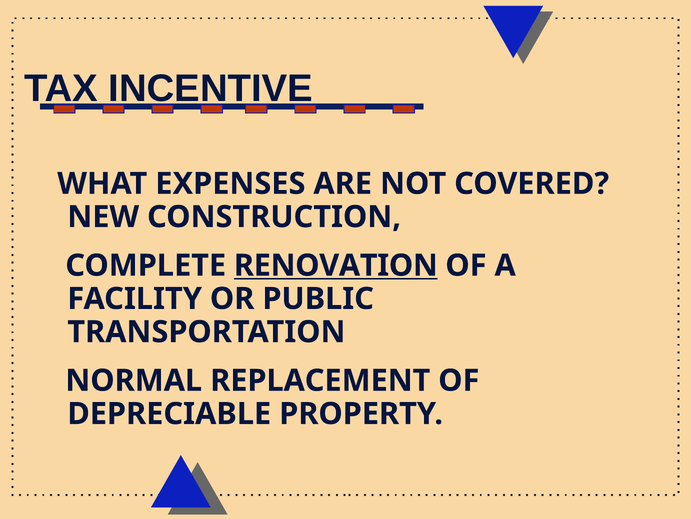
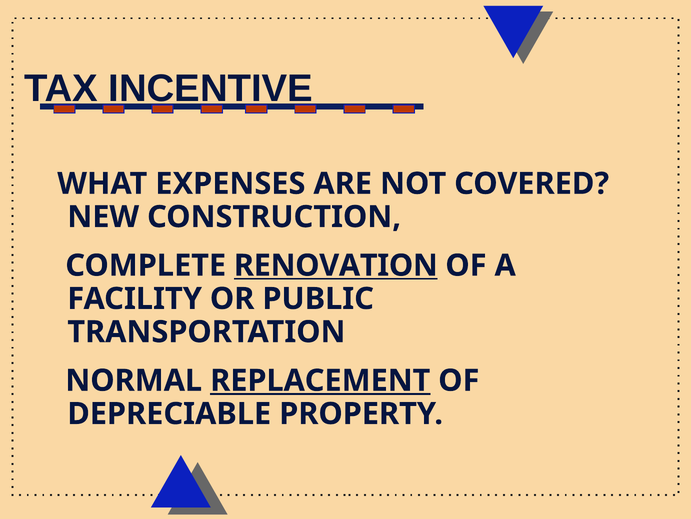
REPLACEMENT underline: none -> present
